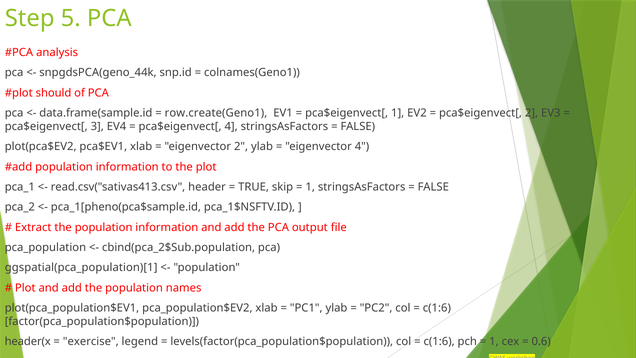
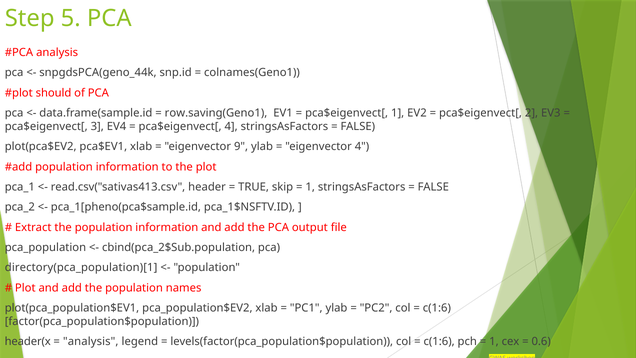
row.create(Geno1: row.create(Geno1 -> row.saving(Geno1
eigenvector 2: 2 -> 9
ggspatial(pca_population)[1: ggspatial(pca_population)[1 -> directory(pca_population)[1
exercise at (91, 342): exercise -> analysis
